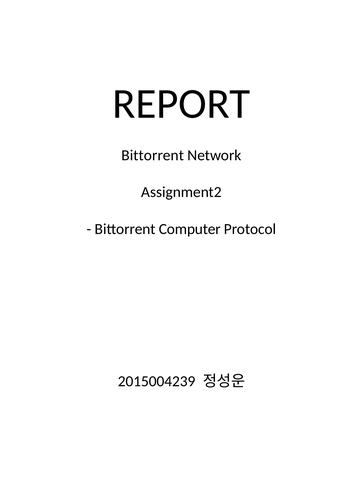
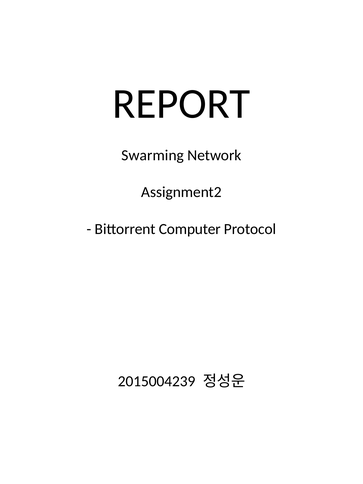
Bittorrent at (153, 155): Bittorrent -> Swarming
